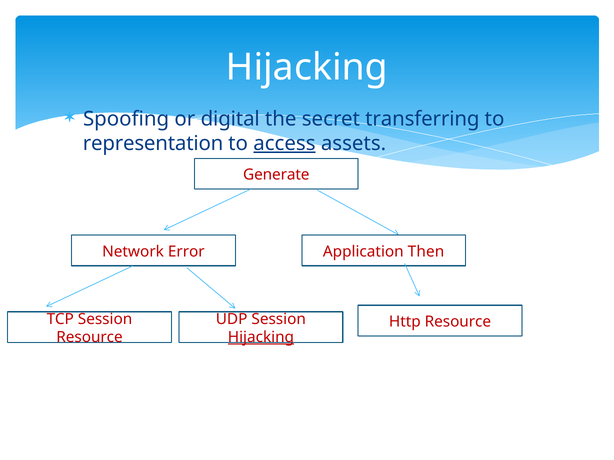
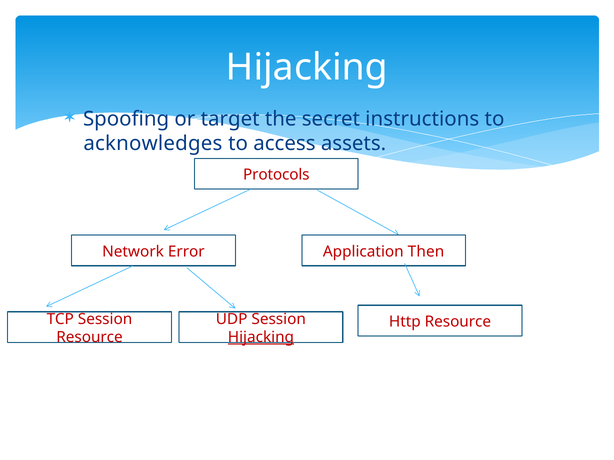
digital: digital -> target
transferring: transferring -> instructions
representation: representation -> acknowledges
access underline: present -> none
Generate: Generate -> Protocols
